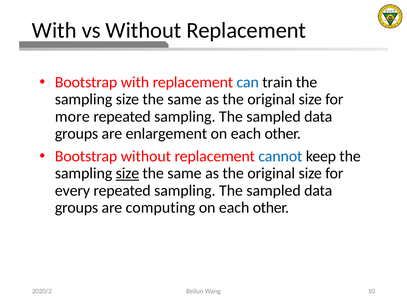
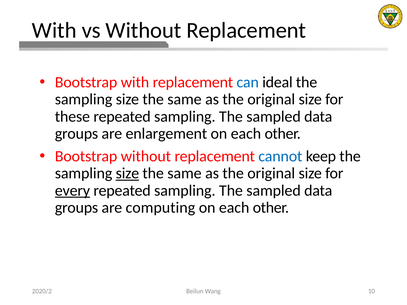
train: train -> ideal
more: more -> these
every underline: none -> present
